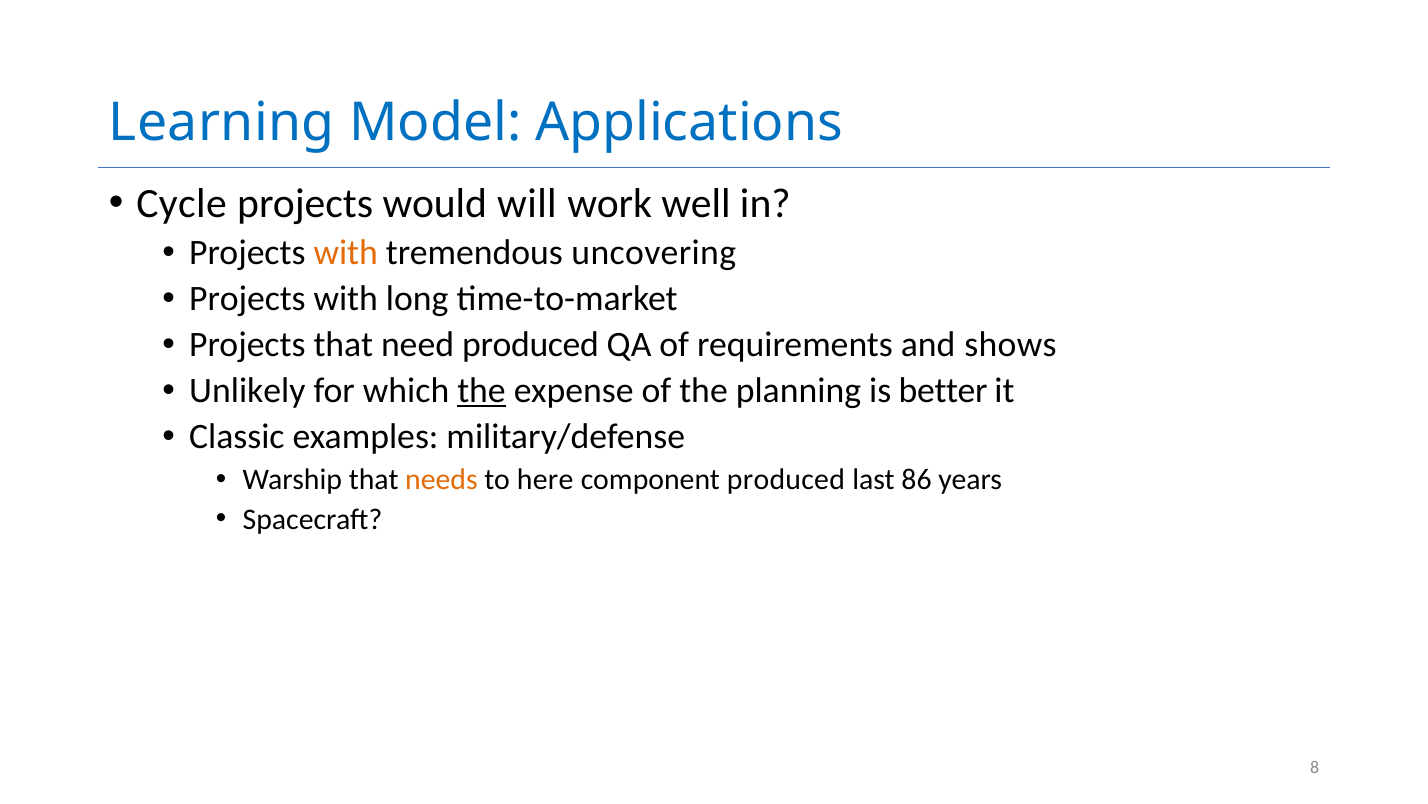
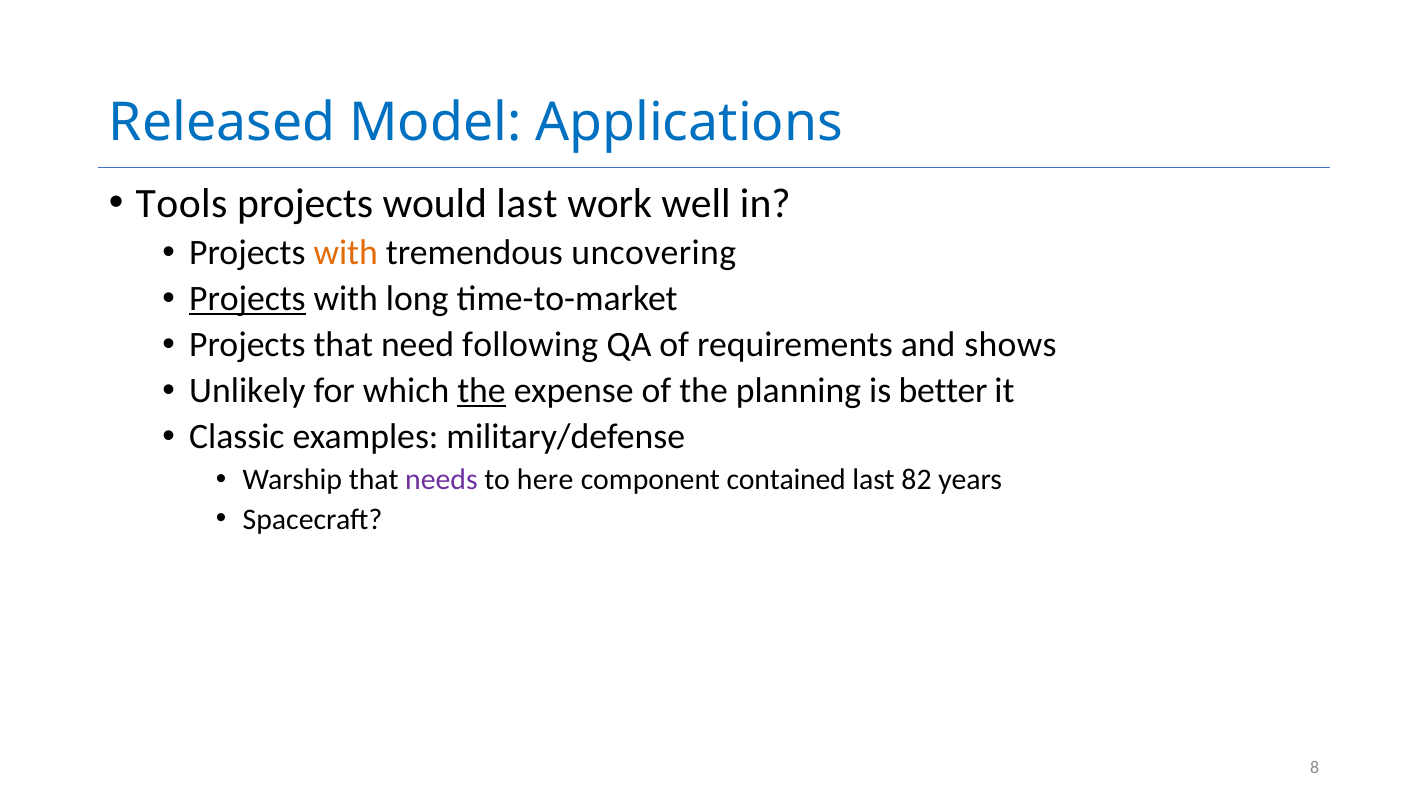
Learning: Learning -> Released
Cycle: Cycle -> Tools
would will: will -> last
Projects at (247, 299) underline: none -> present
need produced: produced -> following
needs colour: orange -> purple
component produced: produced -> contained
86: 86 -> 82
